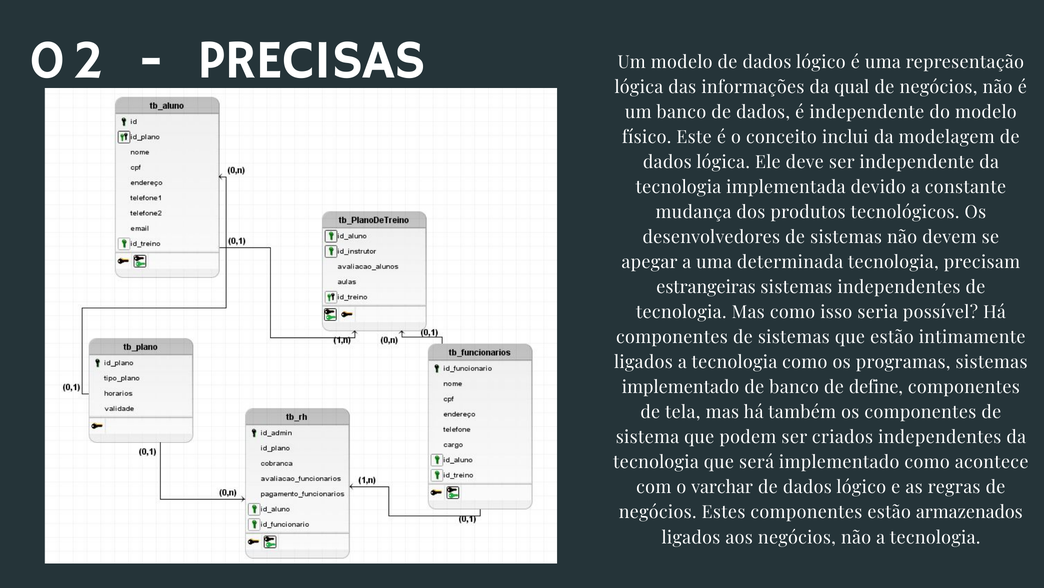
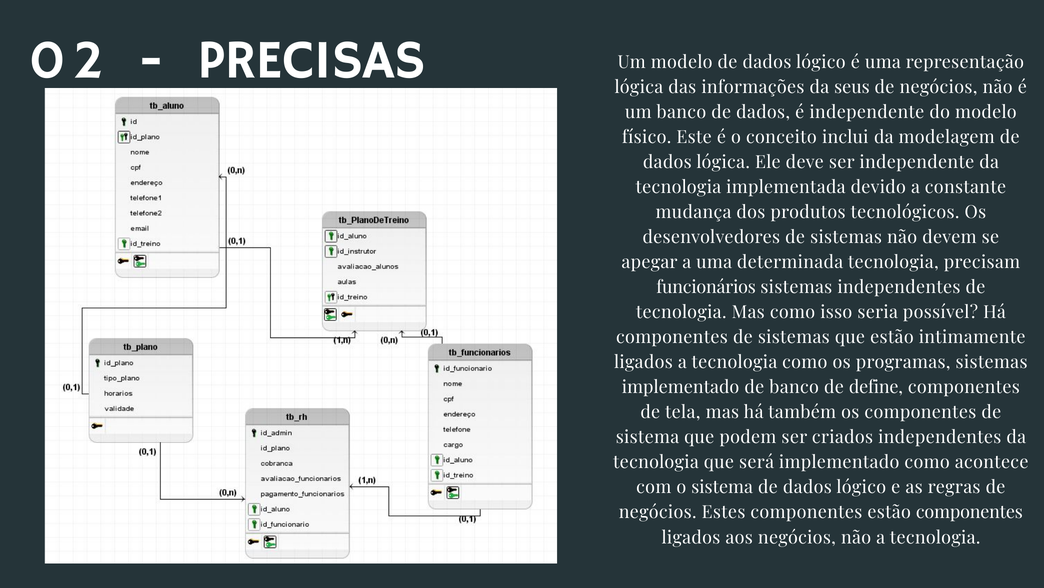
qual: qual -> seus
estrangeiras: estrangeiras -> funcionários
o varchar: varchar -> sistema
estão armazenados: armazenados -> componentes
